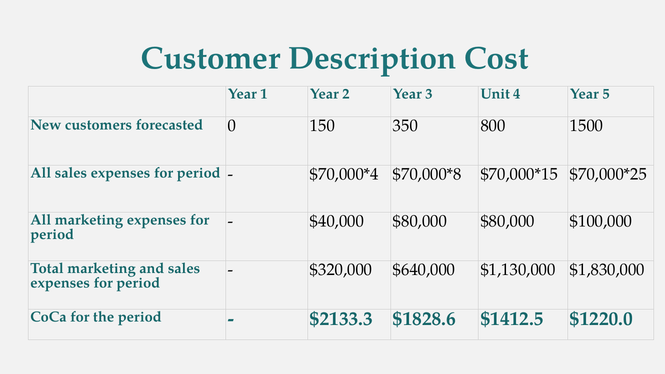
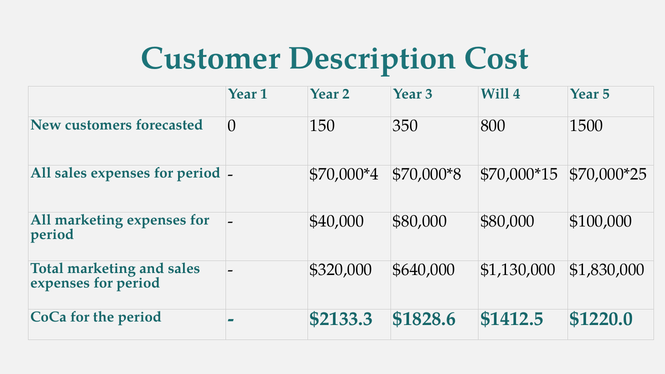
Unit: Unit -> Will
